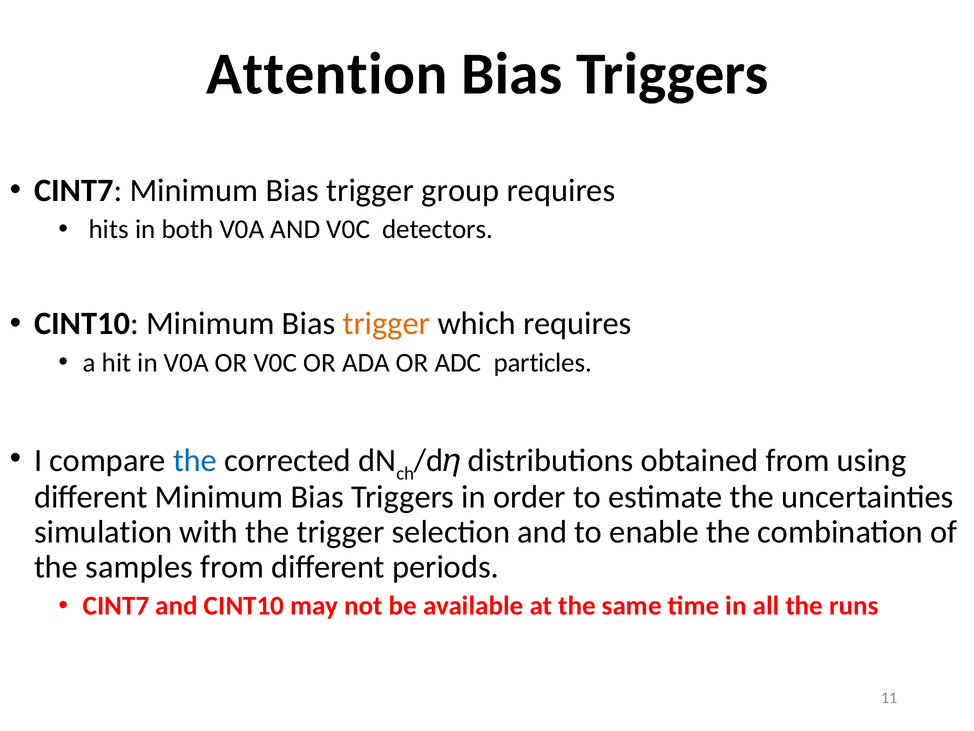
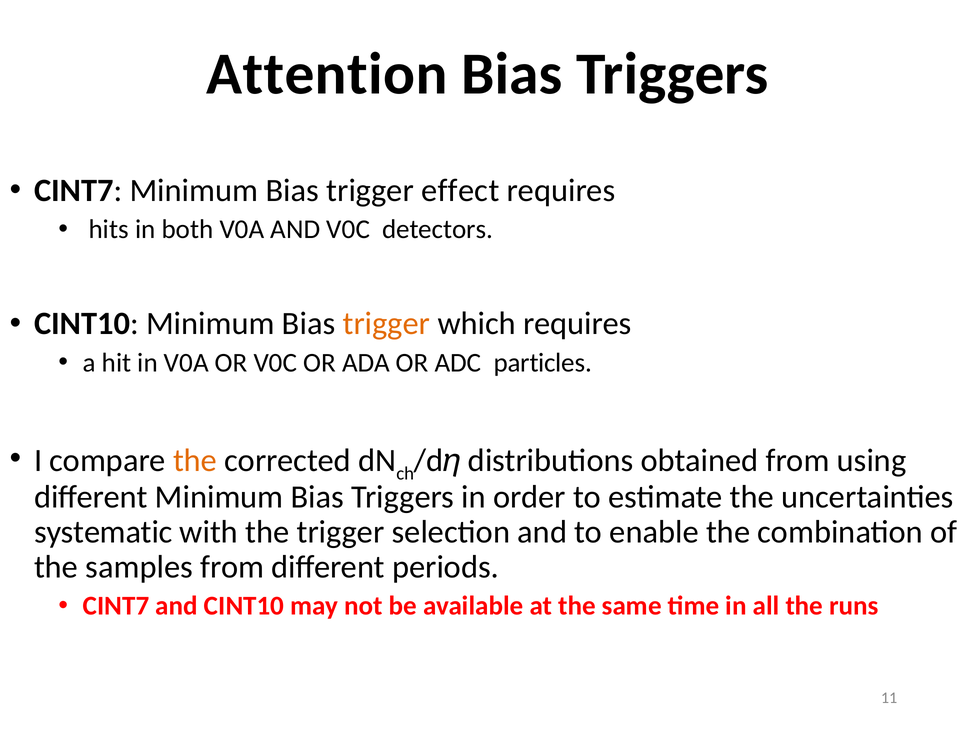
group: group -> effect
the at (195, 460) colour: blue -> orange
simulation: simulation -> systematic
